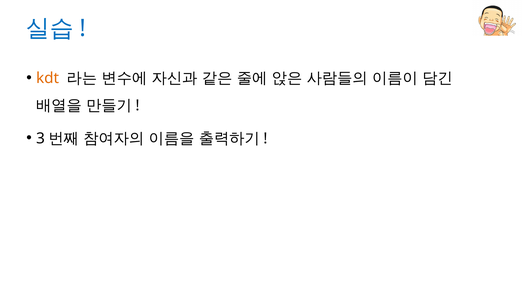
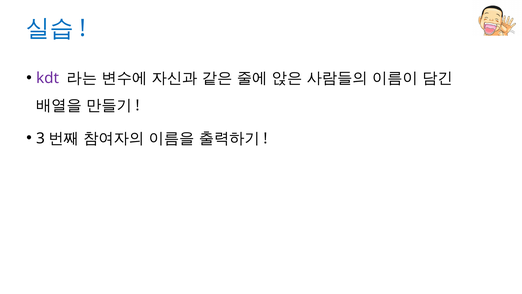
kdt colour: orange -> purple
